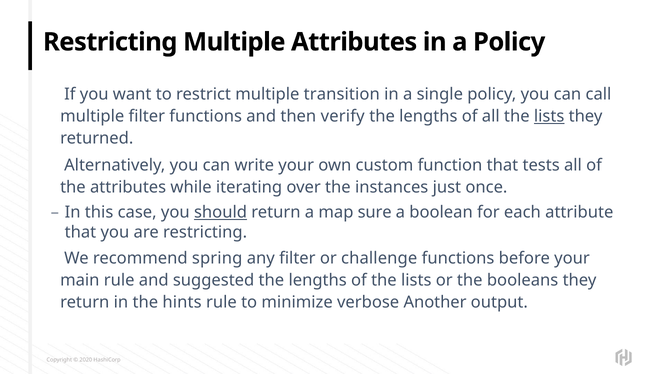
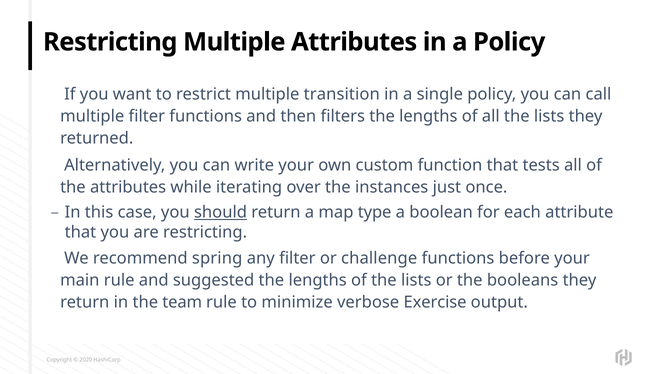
verify: verify -> filters
lists at (549, 116) underline: present -> none
sure: sure -> type
hints: hints -> team
Another: Another -> Exercise
